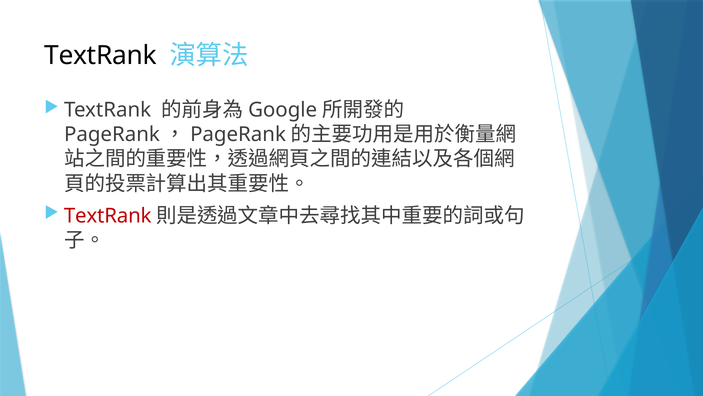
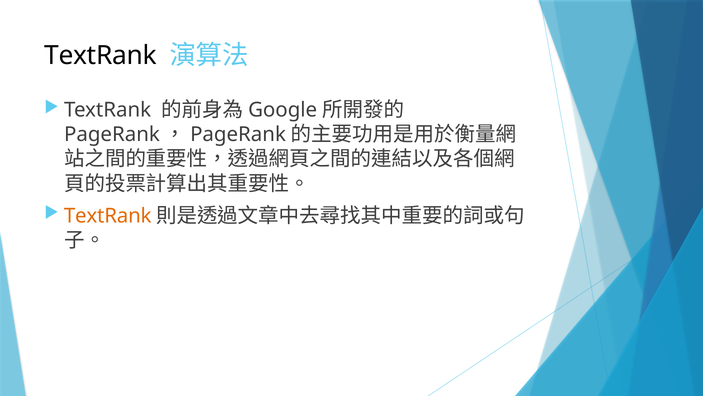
TextRank at (108, 215) colour: red -> orange
